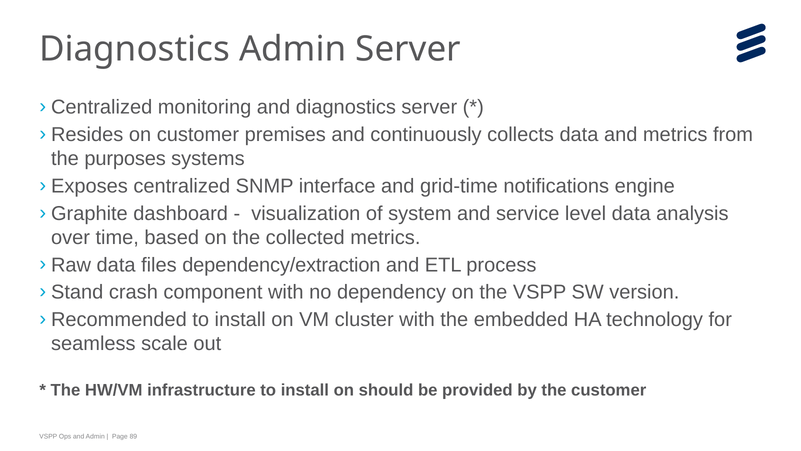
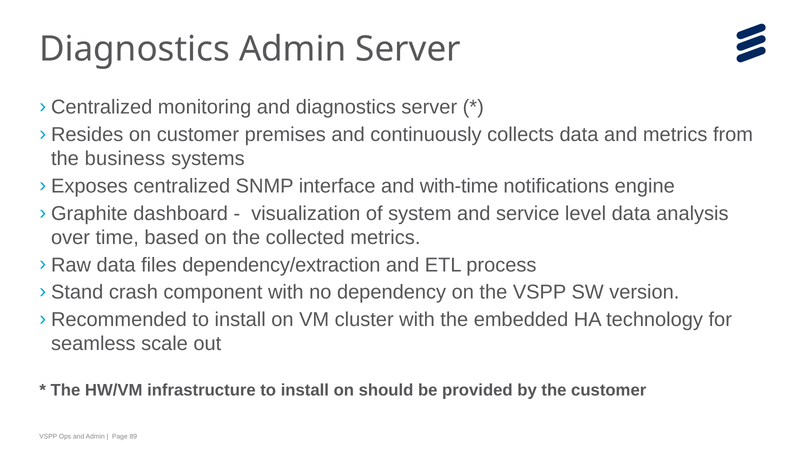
purposes: purposes -> business
grid-time: grid-time -> with-time
